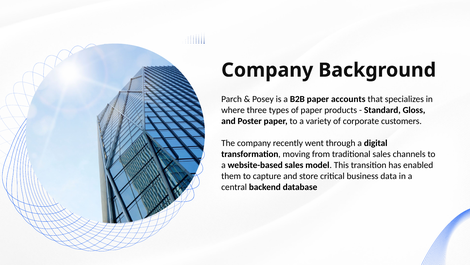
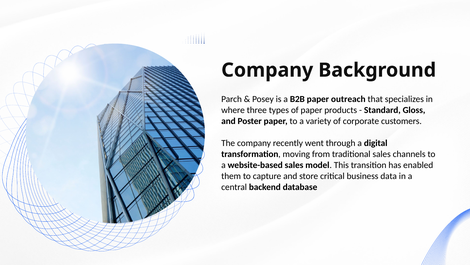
accounts: accounts -> outreach
